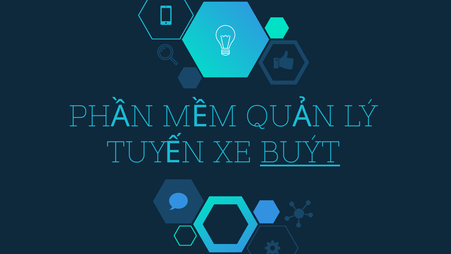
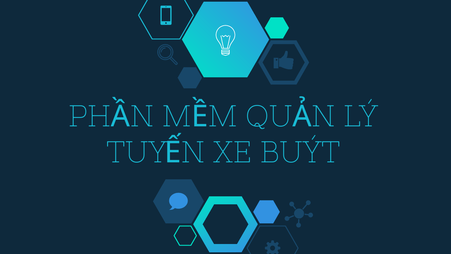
BUÝT underline: present -> none
